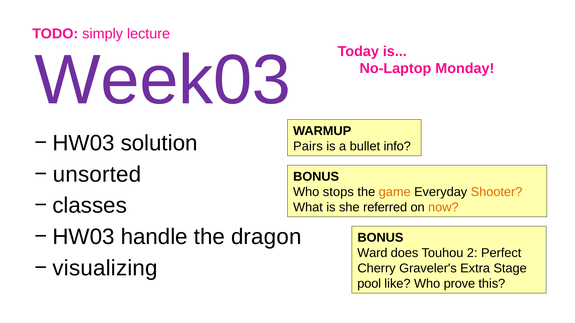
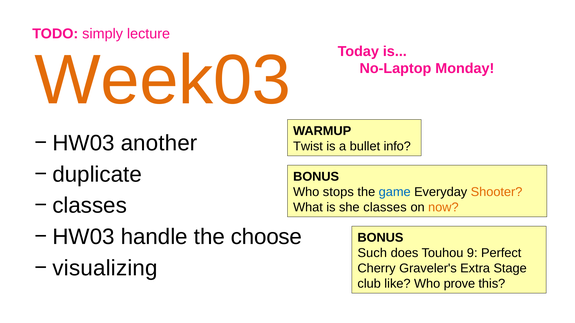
Week03 colour: purple -> orange
solution: solution -> another
Pairs: Pairs -> Twist
unsorted: unsorted -> duplicate
game colour: orange -> blue
she referred: referred -> classes
dragon: dragon -> choose
Ward: Ward -> Such
2: 2 -> 9
pool: pool -> club
